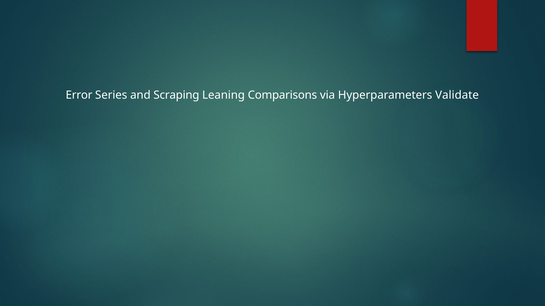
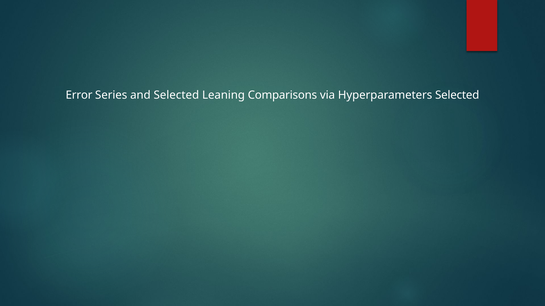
and Scraping: Scraping -> Selected
Hyperparameters Validate: Validate -> Selected
